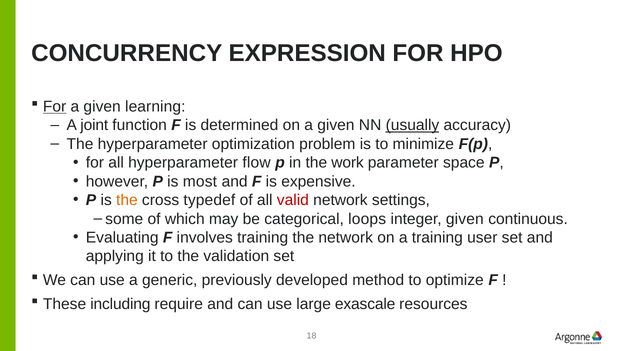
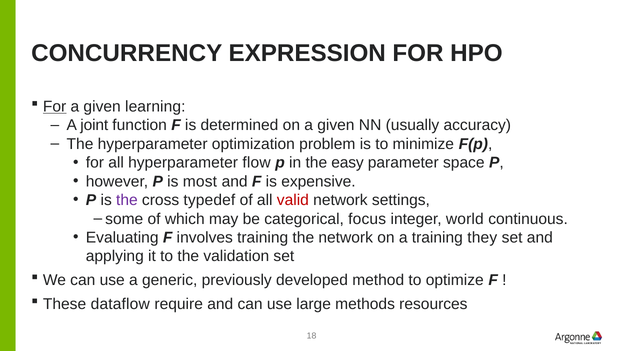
usually underline: present -> none
work: work -> easy
the at (127, 200) colour: orange -> purple
loops: loops -> focus
integer given: given -> world
user: user -> they
including: including -> dataflow
exascale: exascale -> methods
